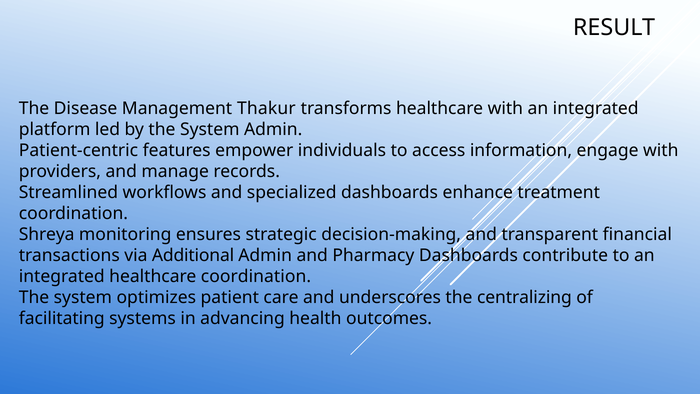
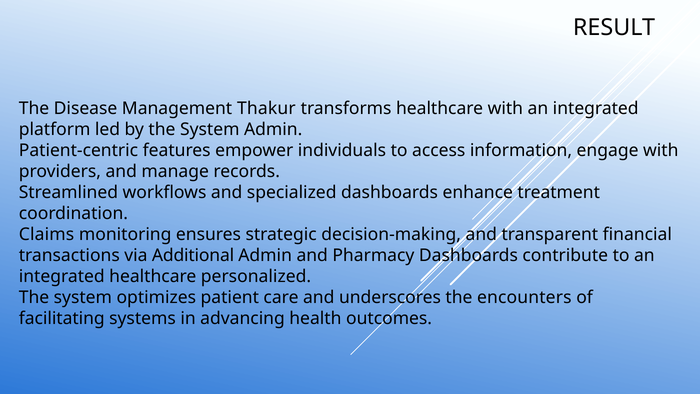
Shreya: Shreya -> Claims
healthcare coordination: coordination -> personalized
centralizing: centralizing -> encounters
